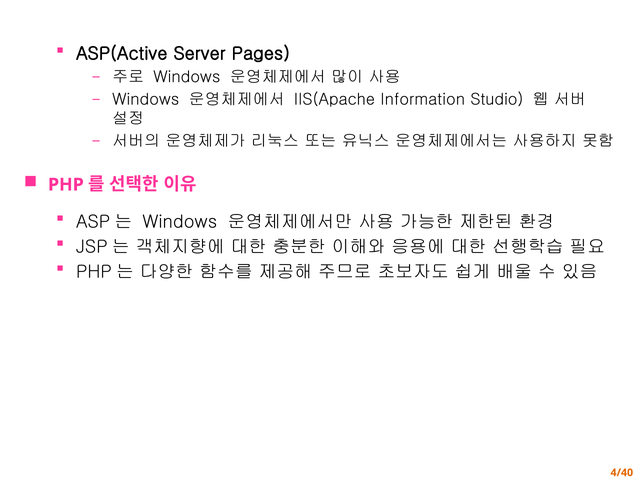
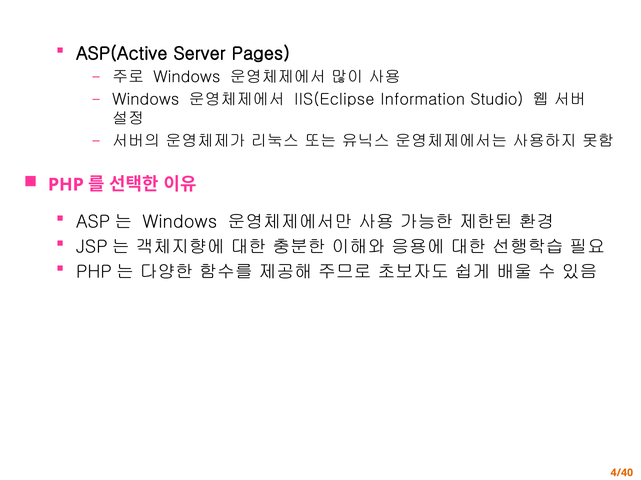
IIS(Apache: IIS(Apache -> IIS(Eclipse
